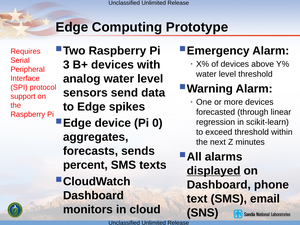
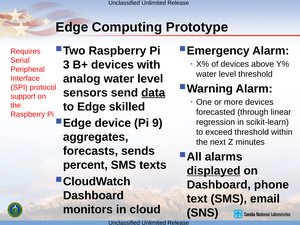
data underline: none -> present
spikes: spikes -> skilled
0: 0 -> 9
